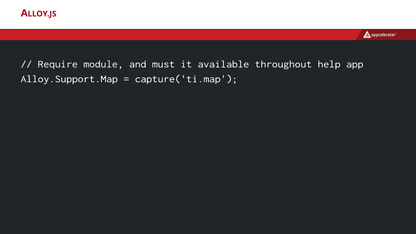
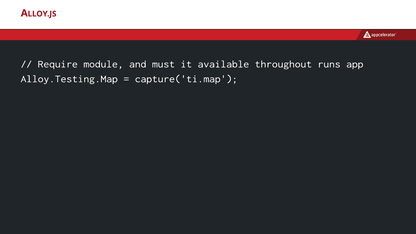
help: help -> runs
Alloy.Support.Map: Alloy.Support.Map -> Alloy.Testing.Map
